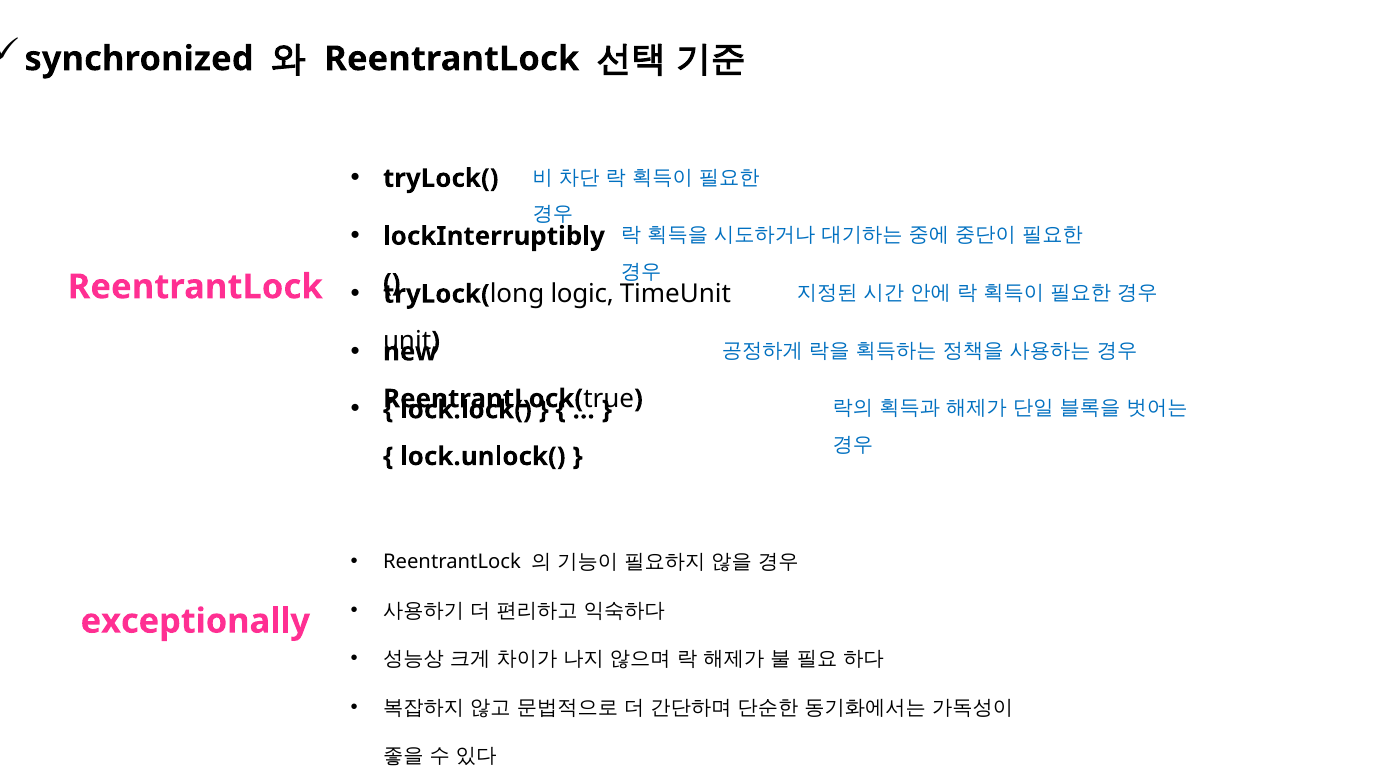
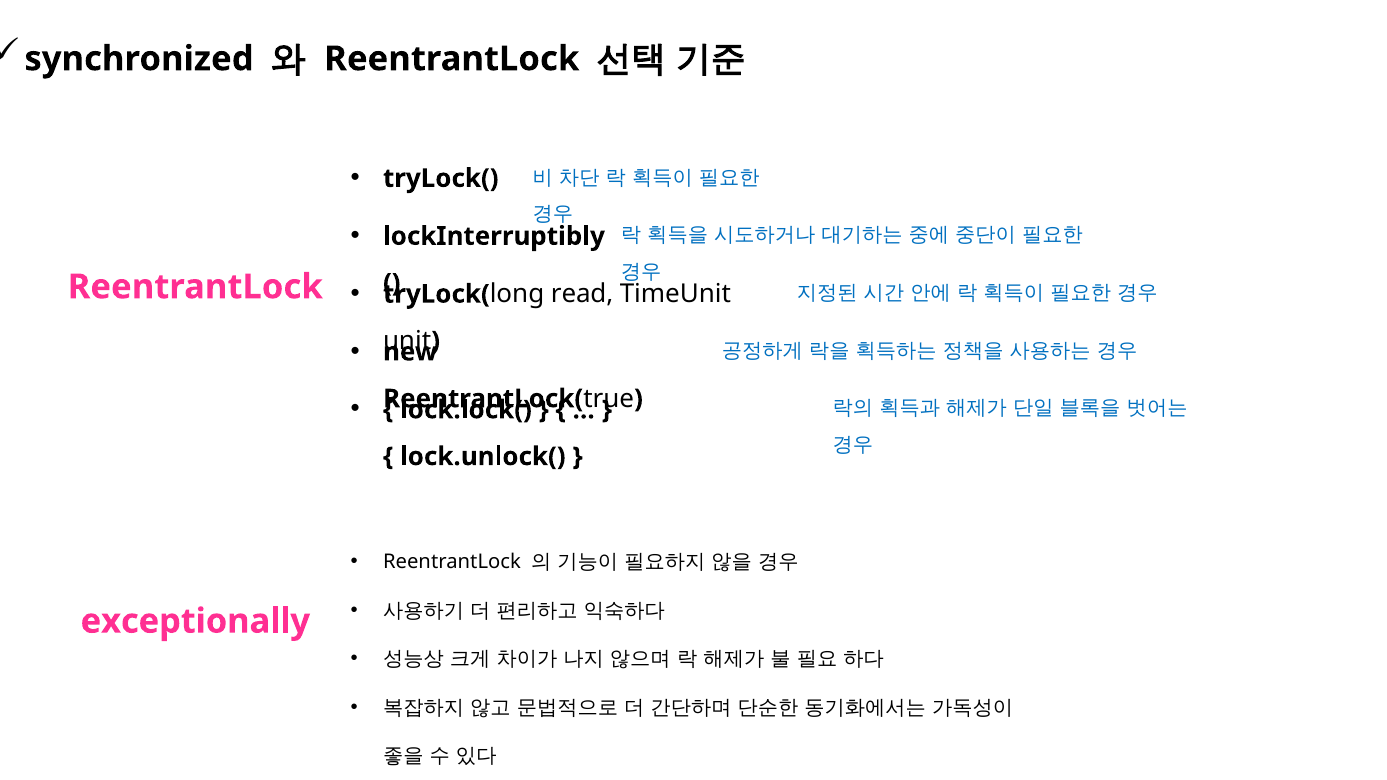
logic: logic -> read
